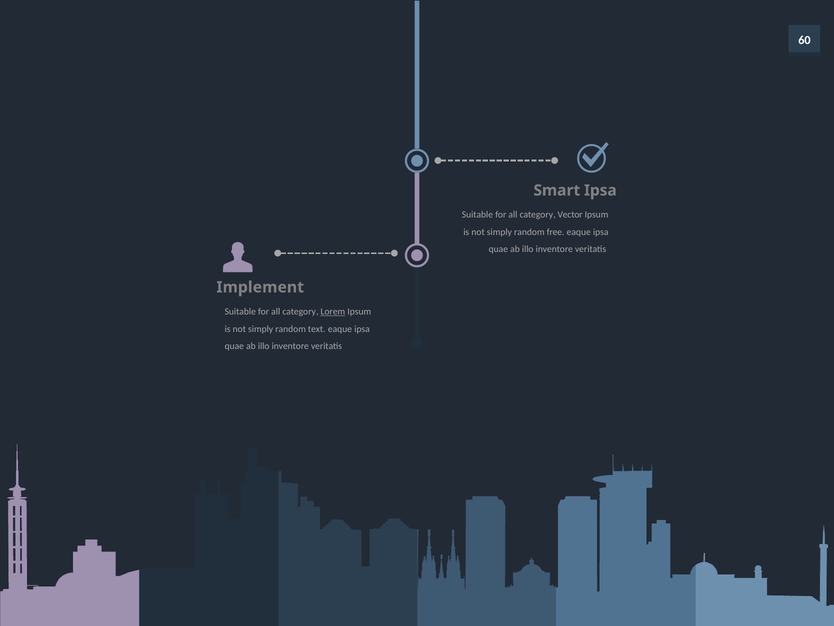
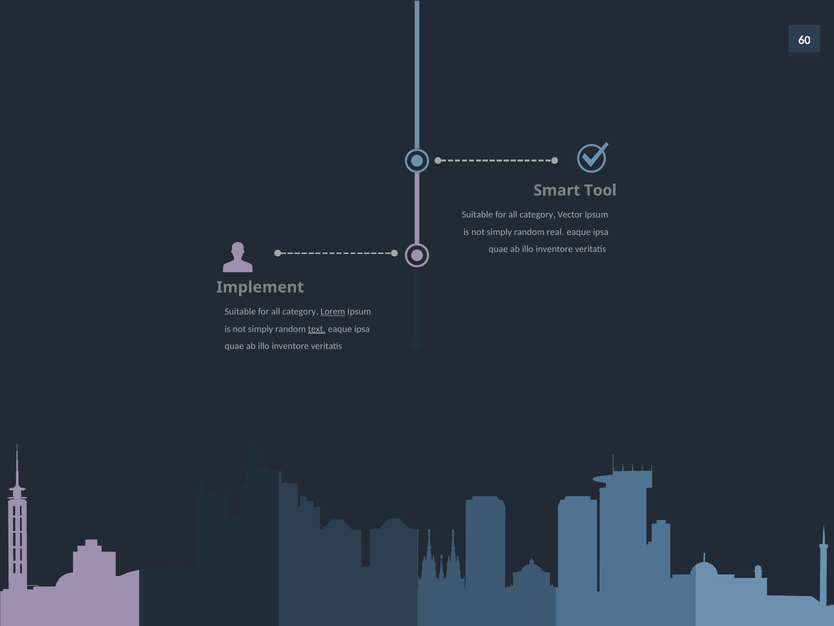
Smart Ipsa: Ipsa -> Tool
free: free -> real
text underline: none -> present
